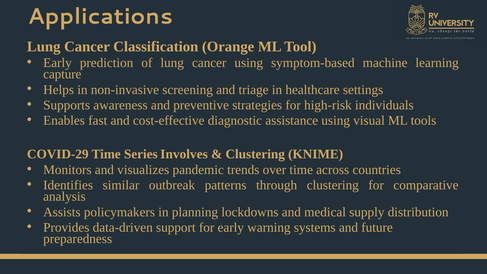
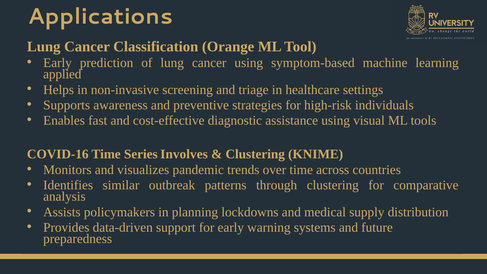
capture: capture -> applied
COVID-29: COVID-29 -> COVID-16
